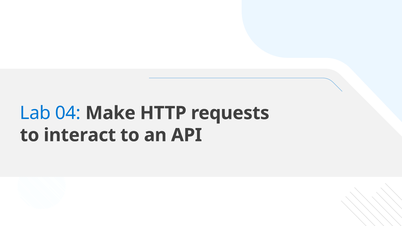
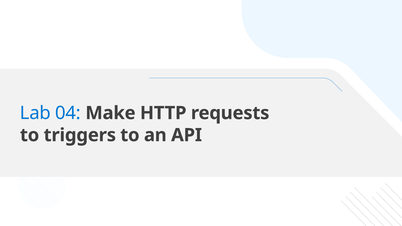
interact: interact -> triggers
